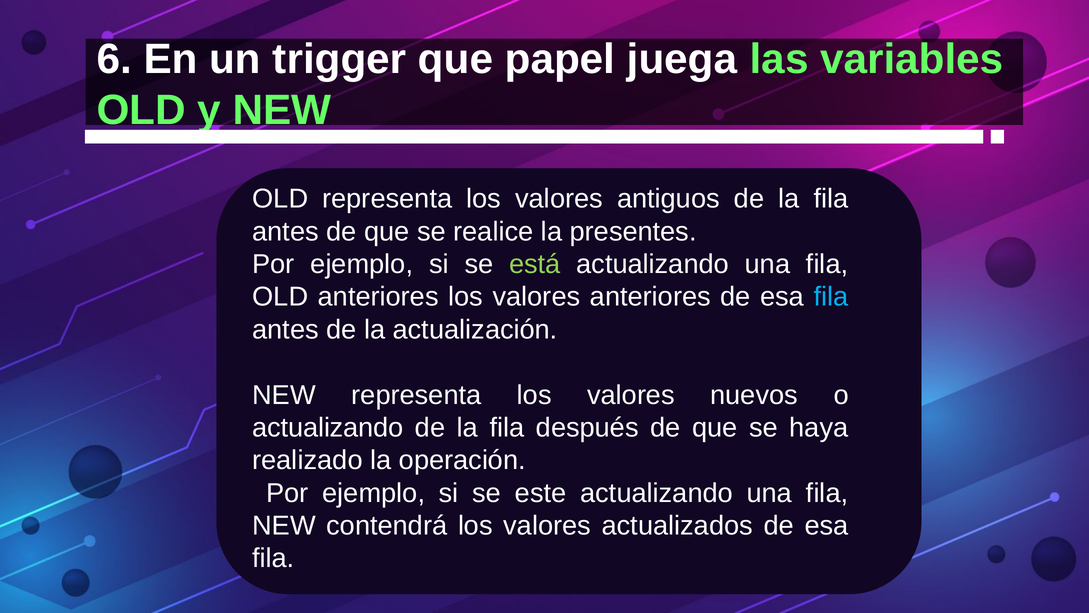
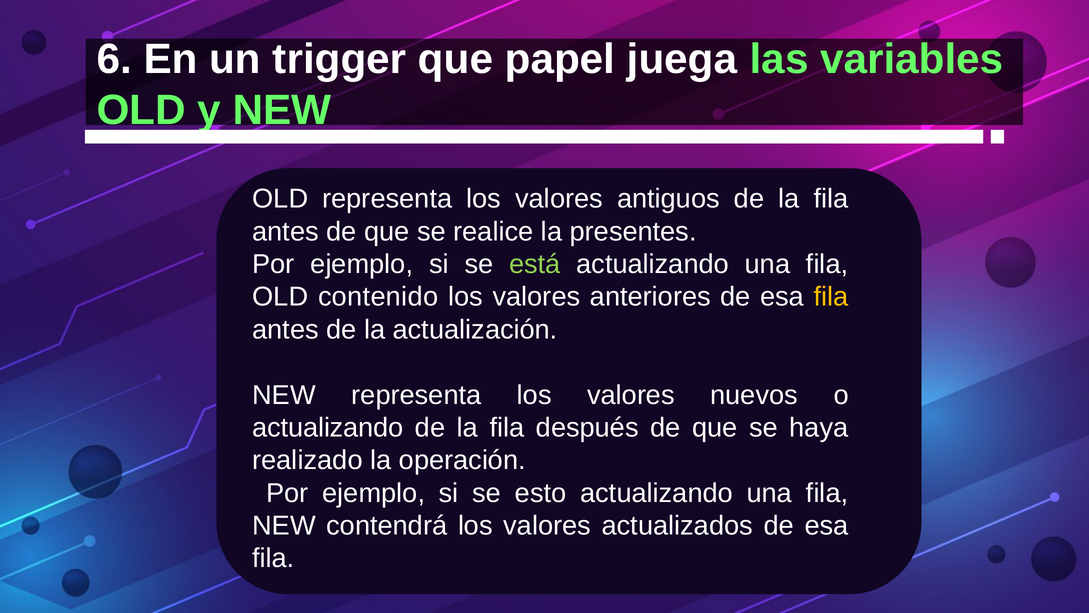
OLD anteriores: anteriores -> contenido
fila at (831, 297) colour: light blue -> yellow
este: este -> esto
